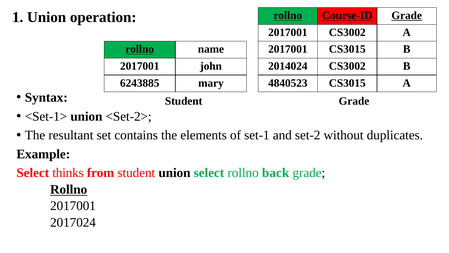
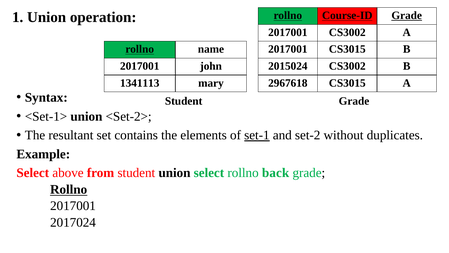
2014024: 2014024 -> 2015024
6243885: 6243885 -> 1341113
4840523: 4840523 -> 2967618
set-1 underline: none -> present
thinks: thinks -> above
